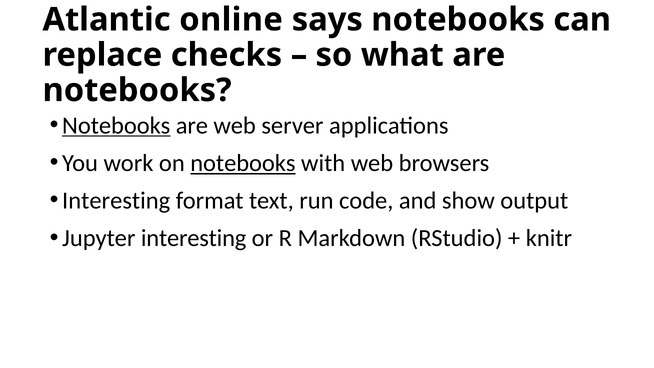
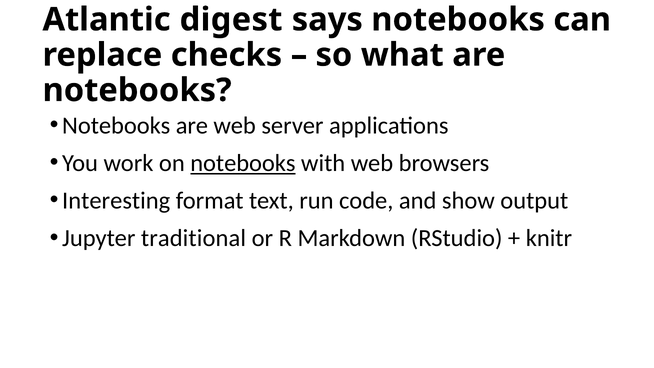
online: online -> digest
Notebooks at (116, 125) underline: present -> none
Jupyter interesting: interesting -> traditional
